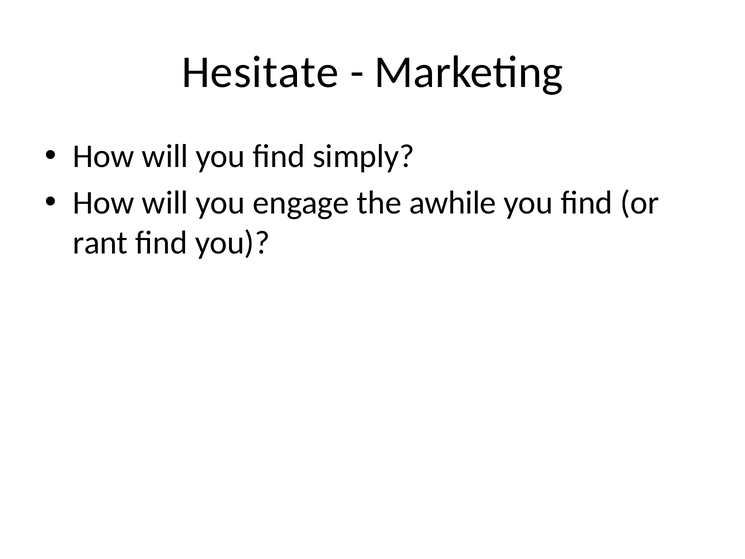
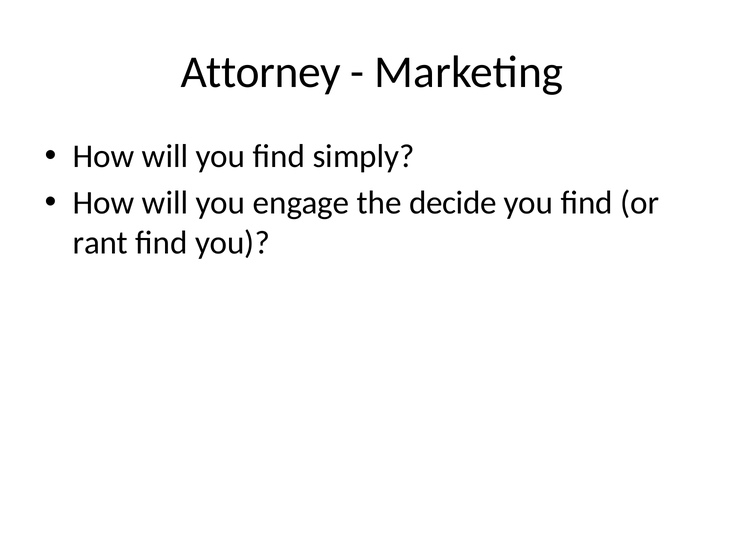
Hesitate: Hesitate -> Attorney
awhile: awhile -> decide
